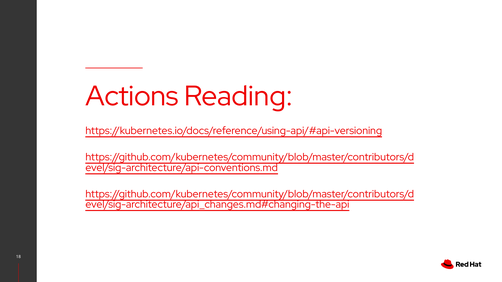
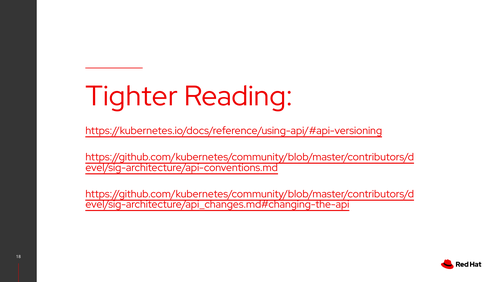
Actions: Actions -> Tighter
